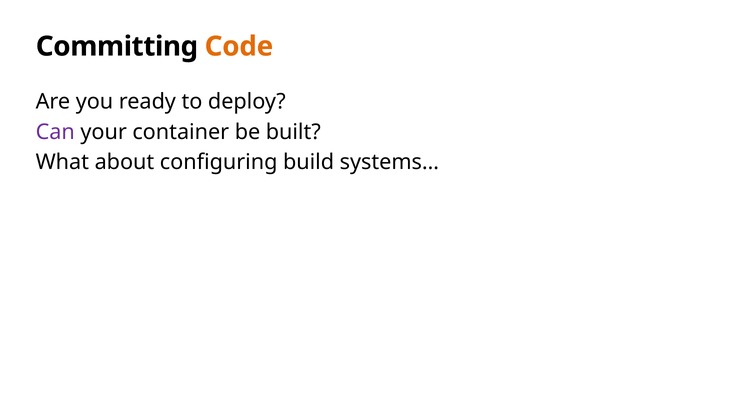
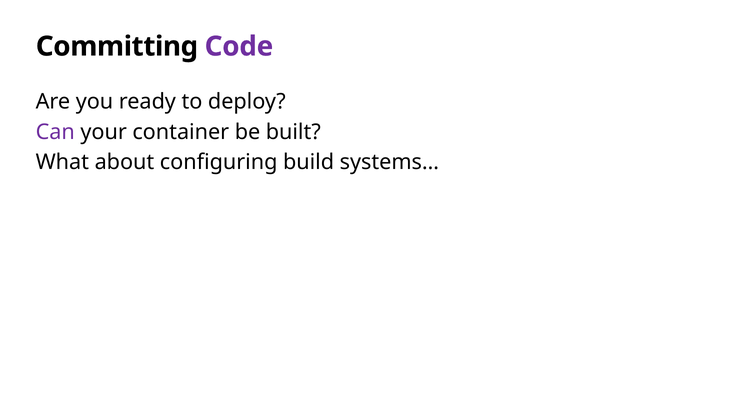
Code colour: orange -> purple
